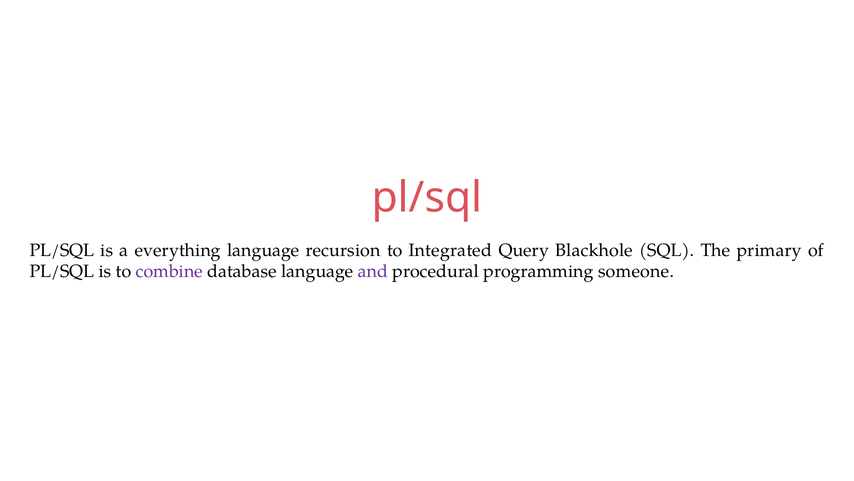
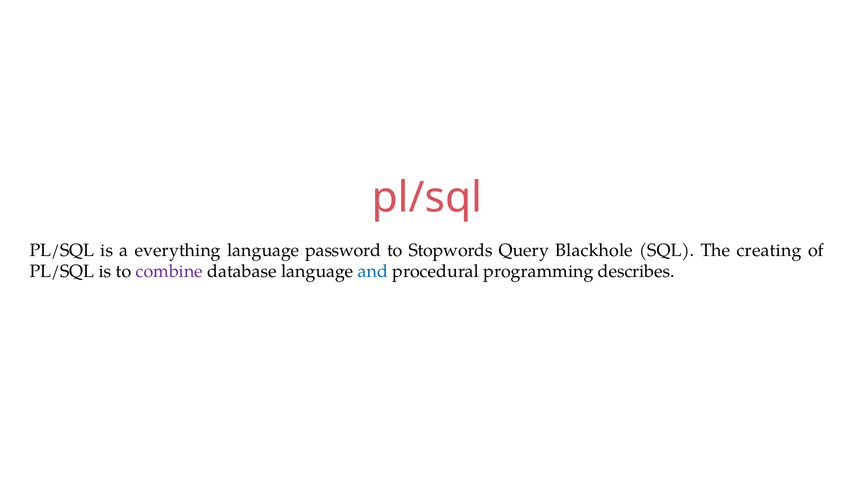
recursion: recursion -> password
Integrated: Integrated -> Stopwords
primary: primary -> creating
and colour: purple -> blue
someone: someone -> describes
